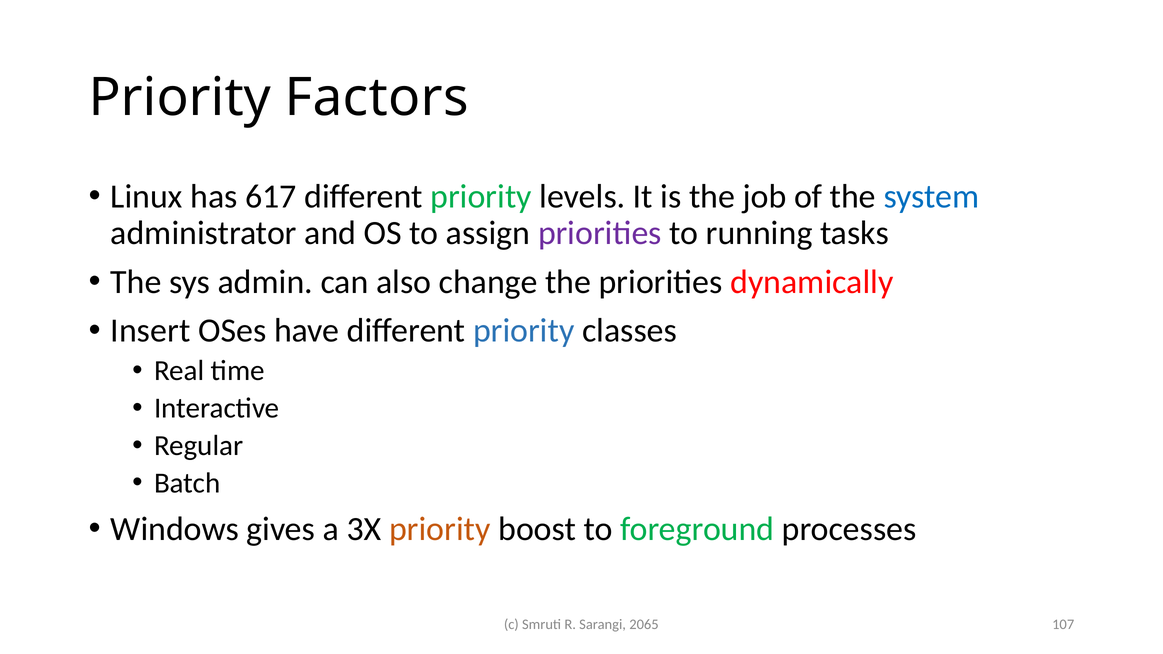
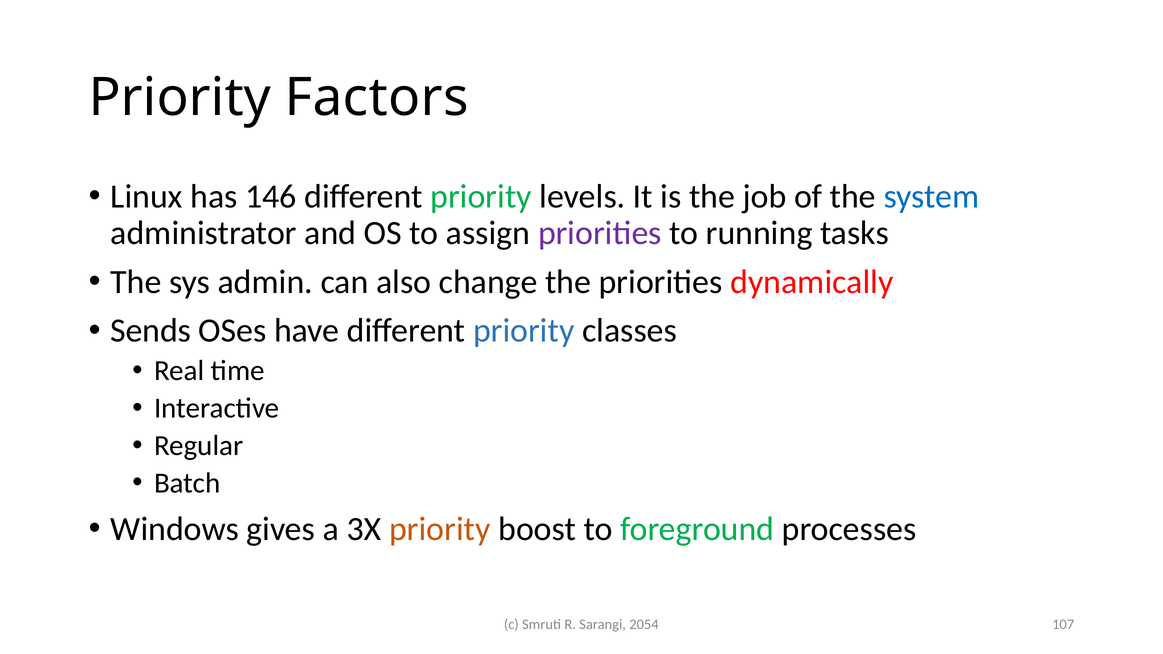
617: 617 -> 146
Insert: Insert -> Sends
2065: 2065 -> 2054
